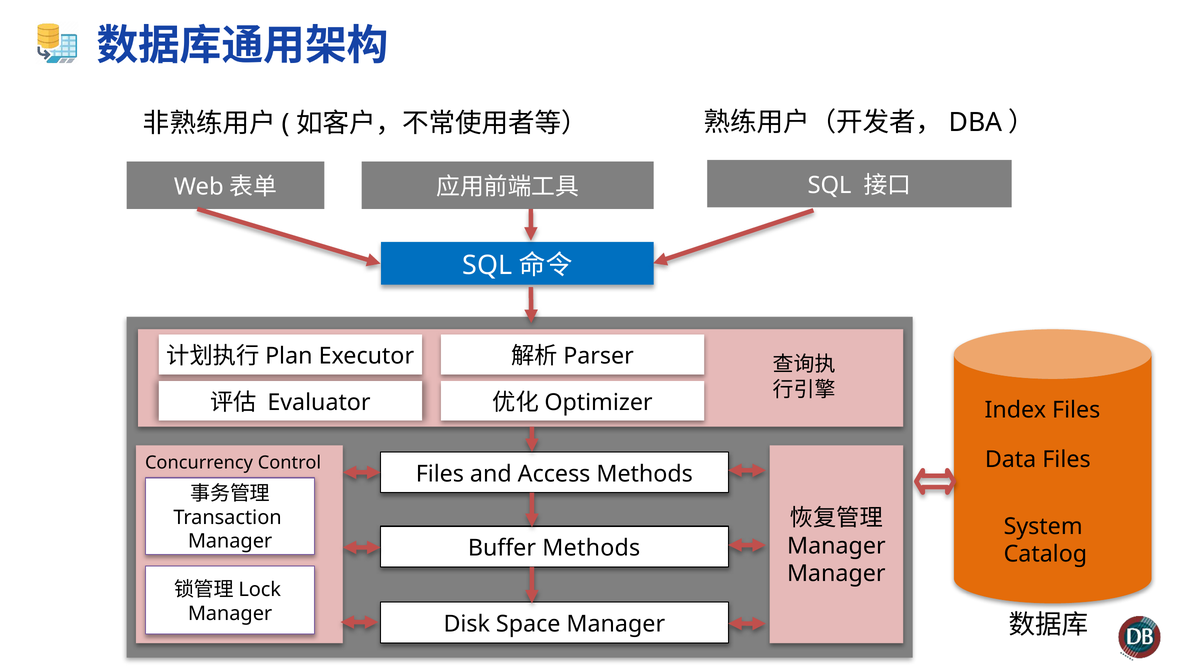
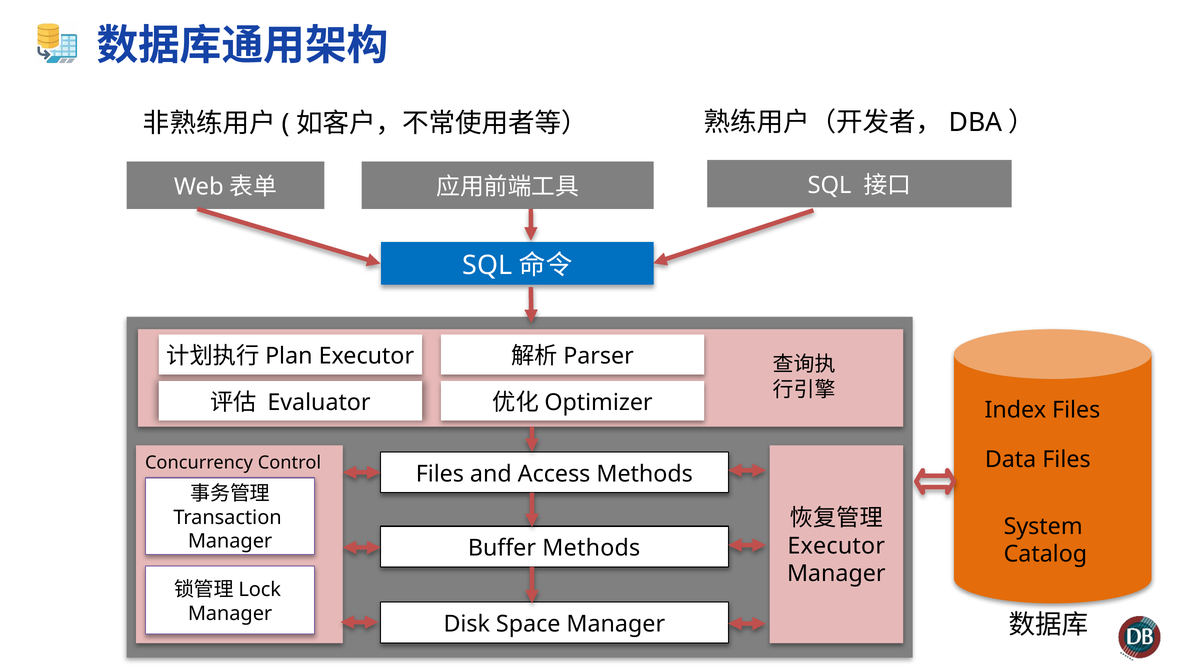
Manager at (836, 546): Manager -> Executor
